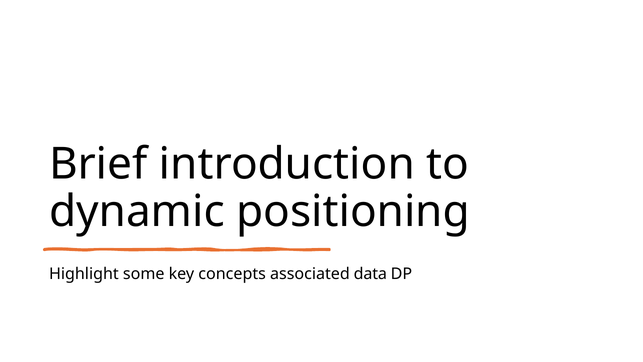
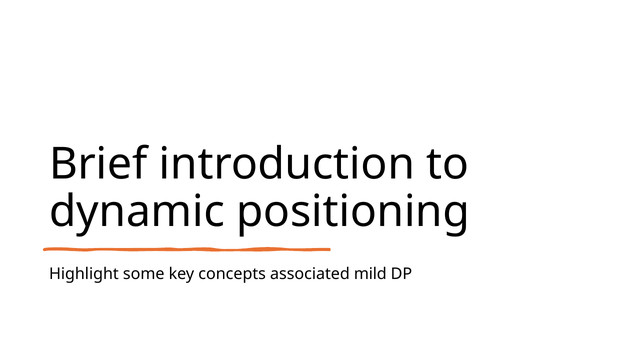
data: data -> mild
